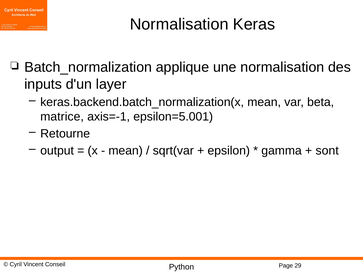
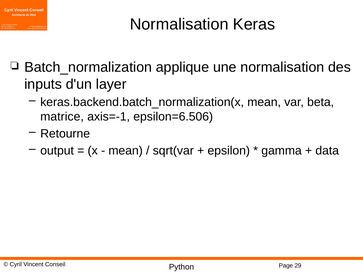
epsilon=5.001: epsilon=5.001 -> epsilon=6.506
sont: sont -> data
